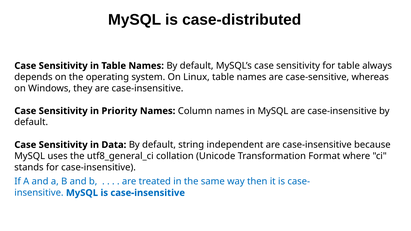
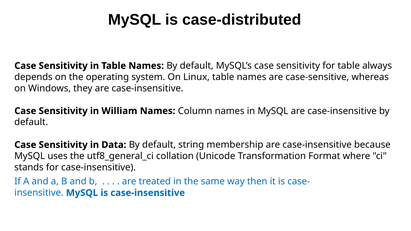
Priority: Priority -> William
independent: independent -> membership
